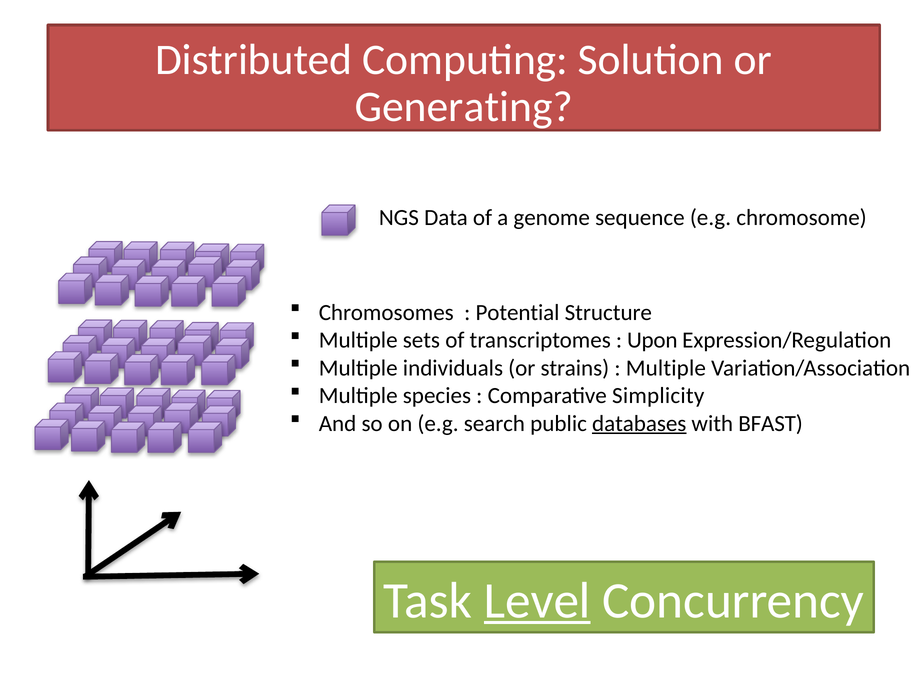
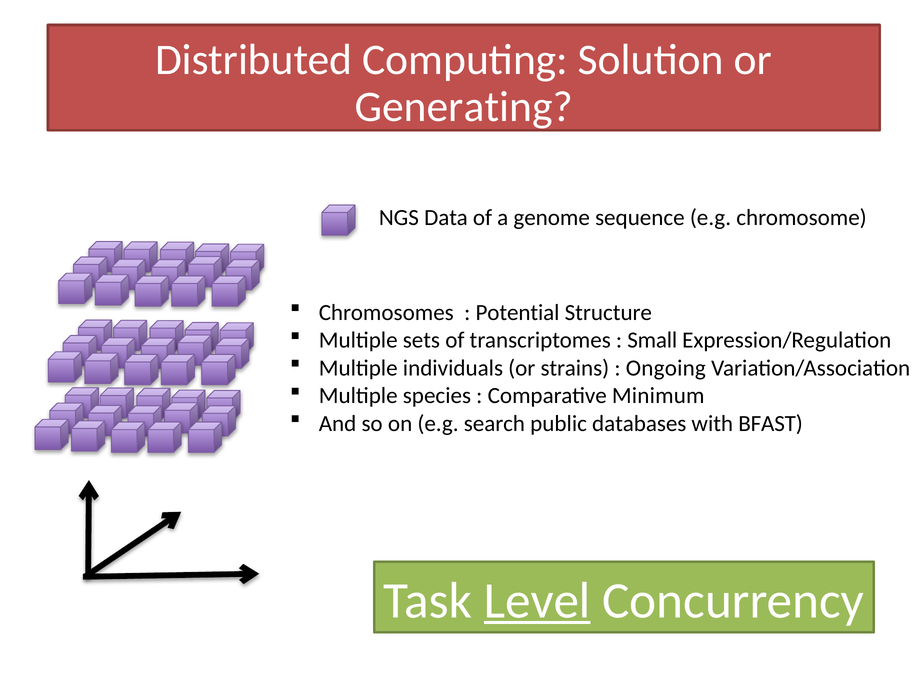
Upon: Upon -> Small
Multiple at (666, 368): Multiple -> Ongoing
Simplicity: Simplicity -> Minimum
databases underline: present -> none
